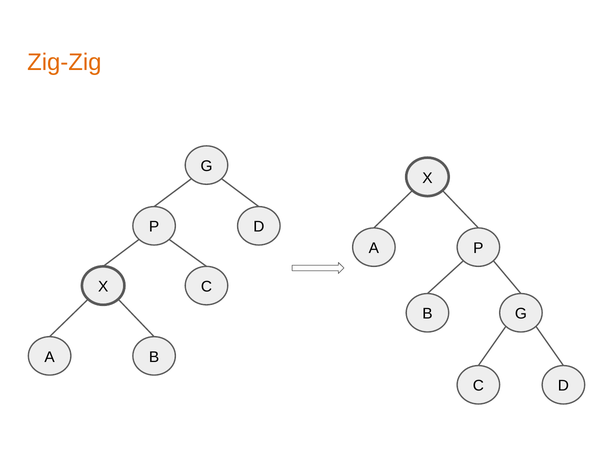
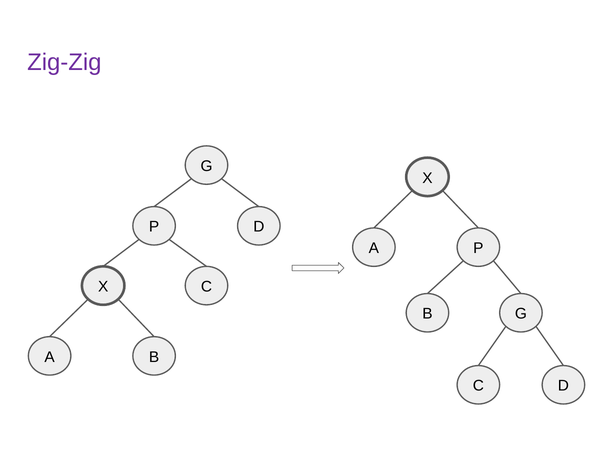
Zig-Zig colour: orange -> purple
